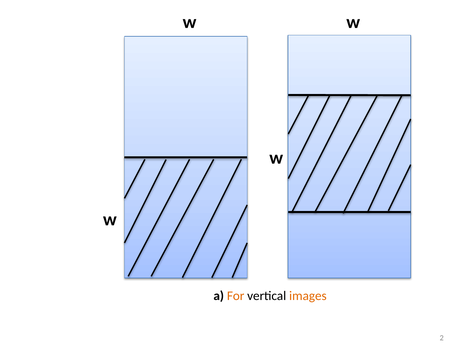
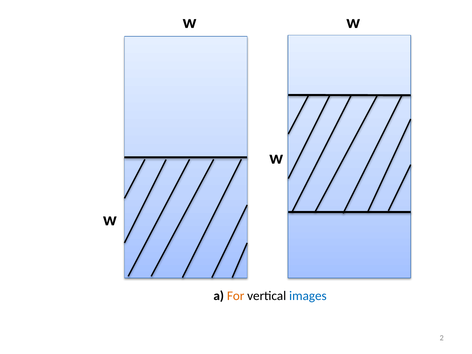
images colour: orange -> blue
